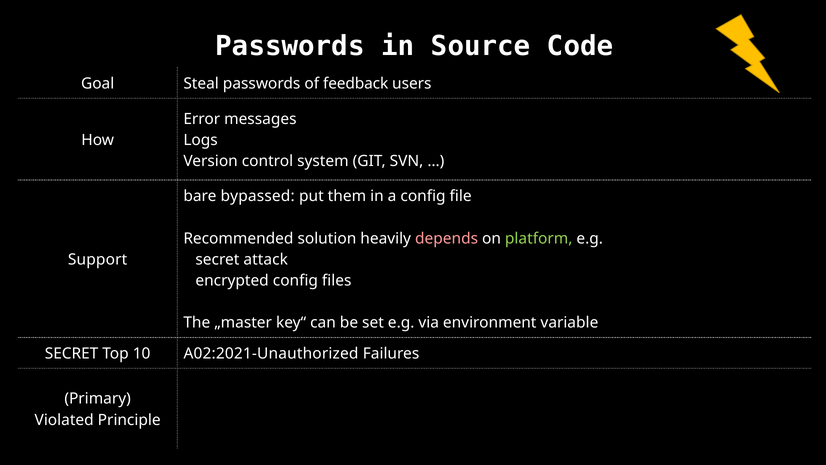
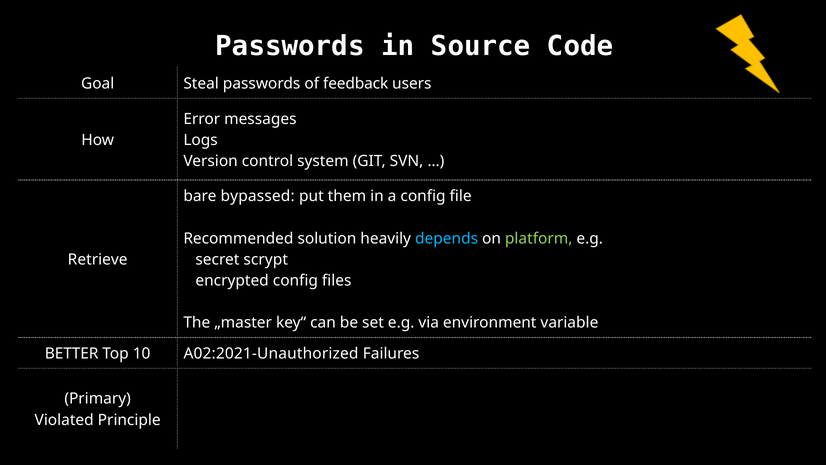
depends colour: pink -> light blue
Support: Support -> Retrieve
attack: attack -> scrypt
SECRET at (72, 353): SECRET -> BETTER
